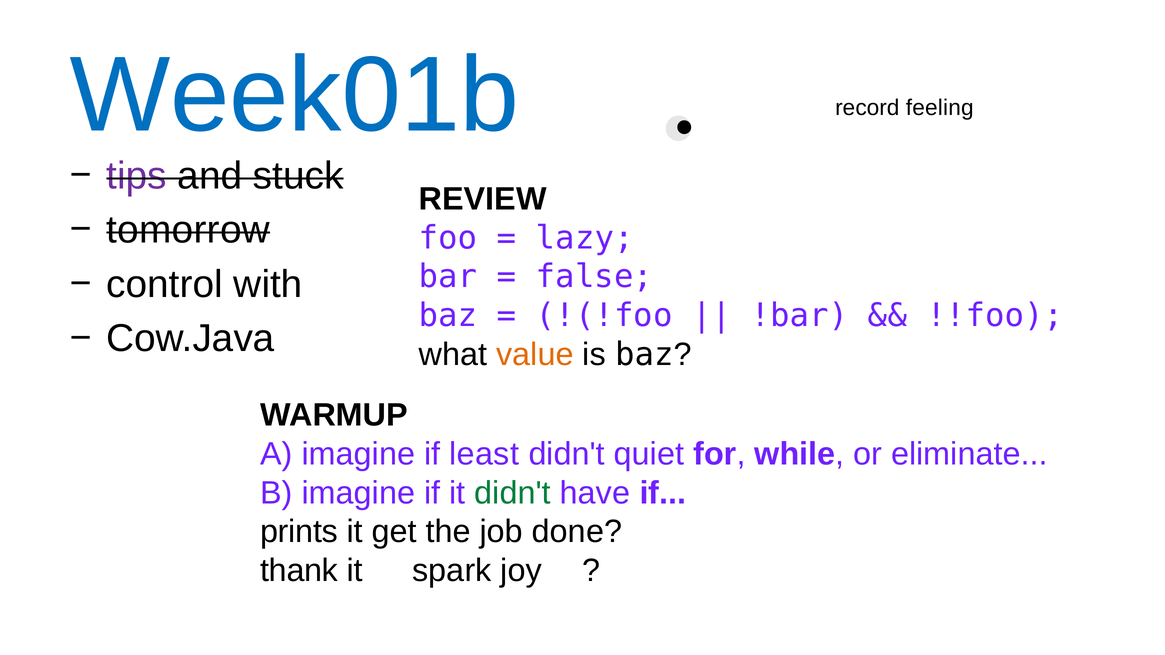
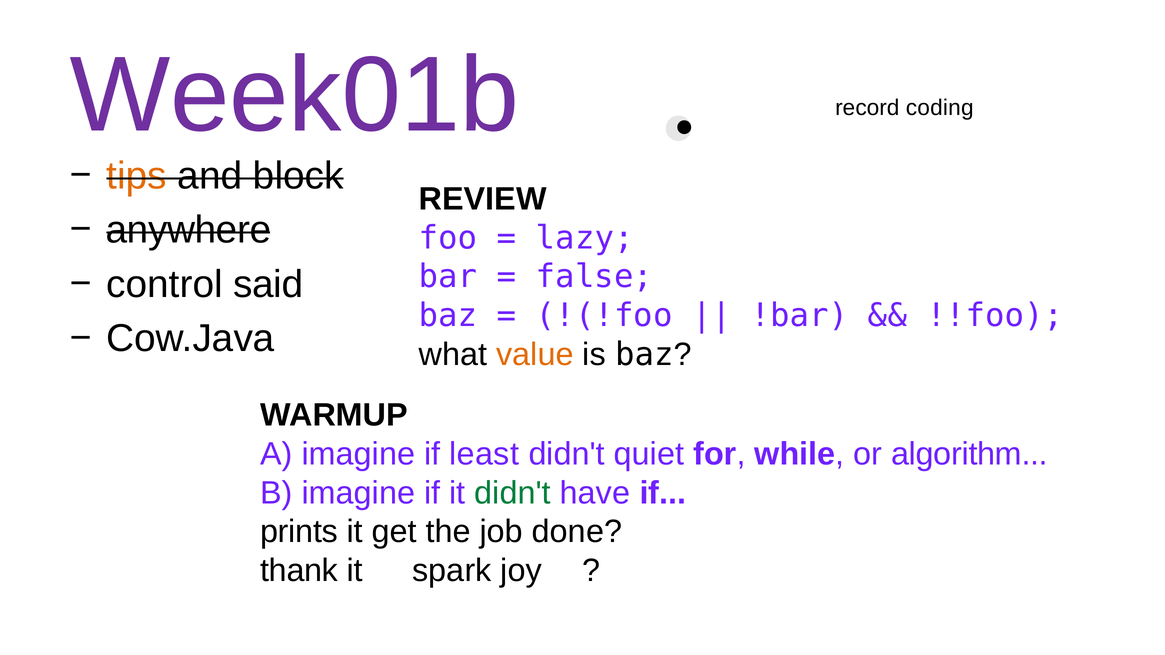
Week01b colour: blue -> purple
feeling: feeling -> coding
tips colour: purple -> orange
stuck: stuck -> block
tomorrow: tomorrow -> anywhere
with: with -> said
eliminate: eliminate -> algorithm
